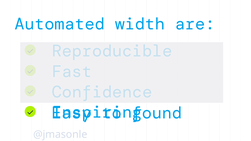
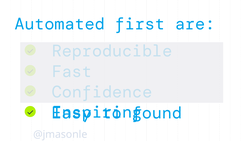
width: width -> first
